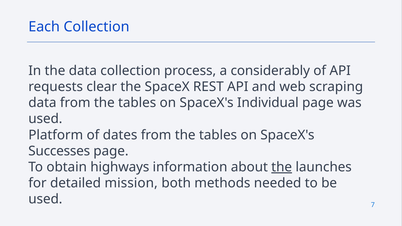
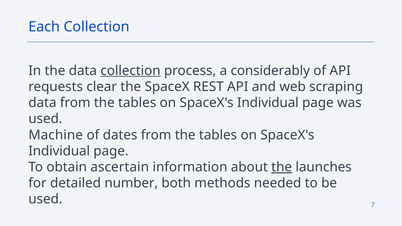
collection at (130, 71) underline: none -> present
Platform: Platform -> Machine
Successes at (59, 151): Successes -> Individual
highways: highways -> ascertain
mission: mission -> number
